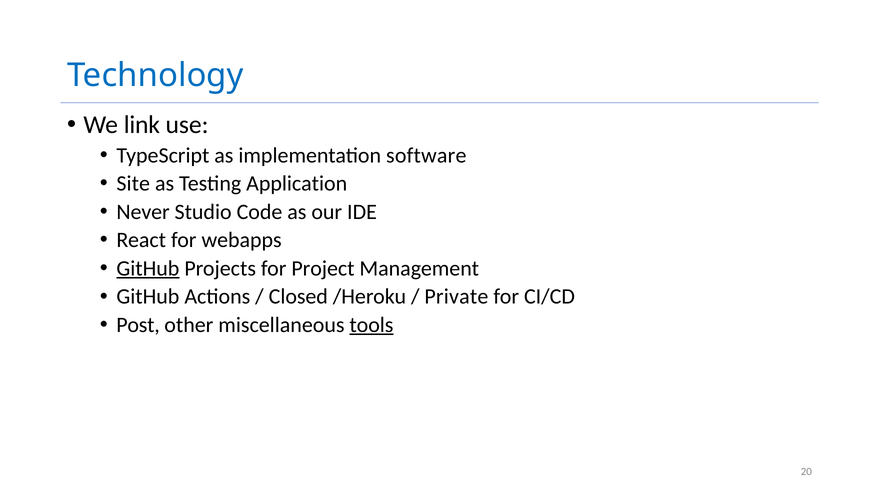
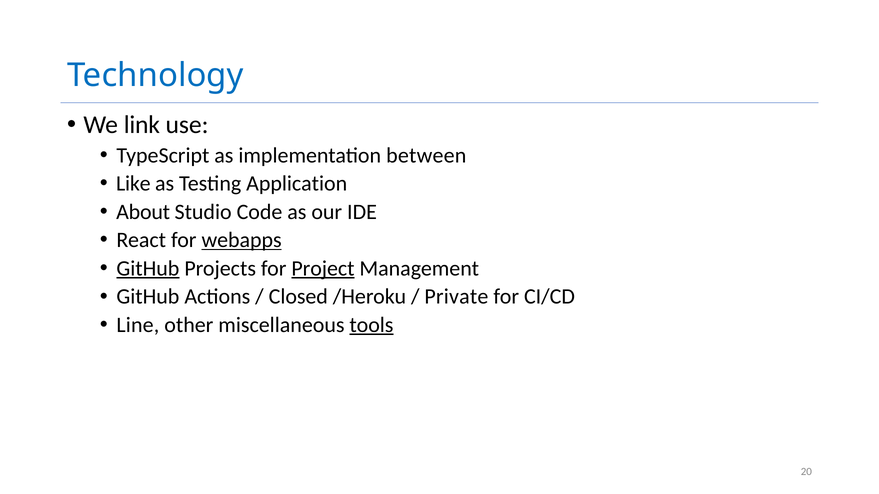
software: software -> between
Site: Site -> Like
Never: Never -> About
webapps underline: none -> present
Project underline: none -> present
Post: Post -> Line
